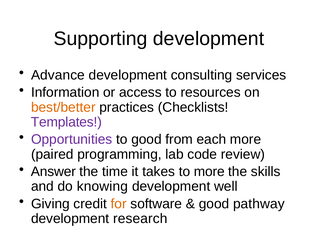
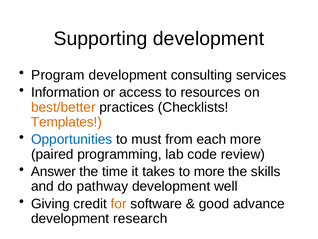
Advance: Advance -> Program
Templates colour: purple -> orange
Opportunities colour: purple -> blue
to good: good -> must
knowing: knowing -> pathway
pathway: pathway -> advance
